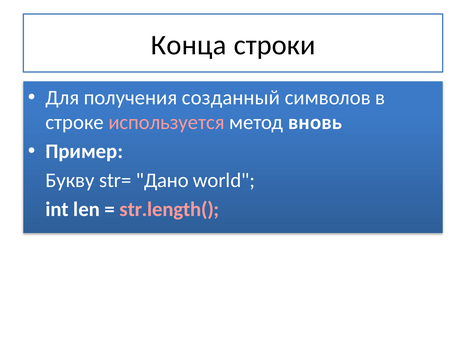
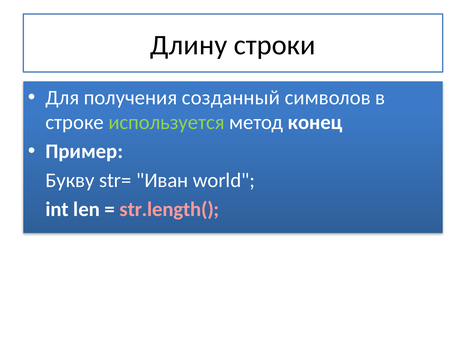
Конца: Конца -> Длину
используется colour: pink -> light green
вновь: вновь -> конец
Дано: Дано -> Иван
